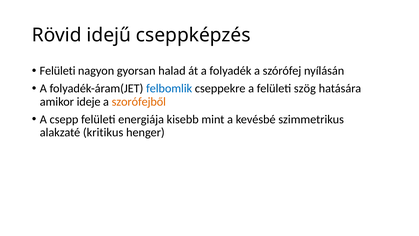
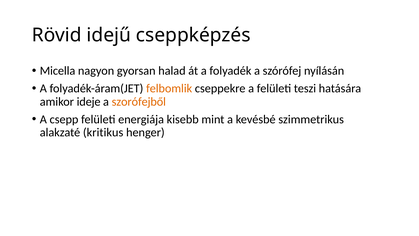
Felületi at (58, 71): Felületi -> Micella
felbomlik colour: blue -> orange
szög: szög -> teszi
